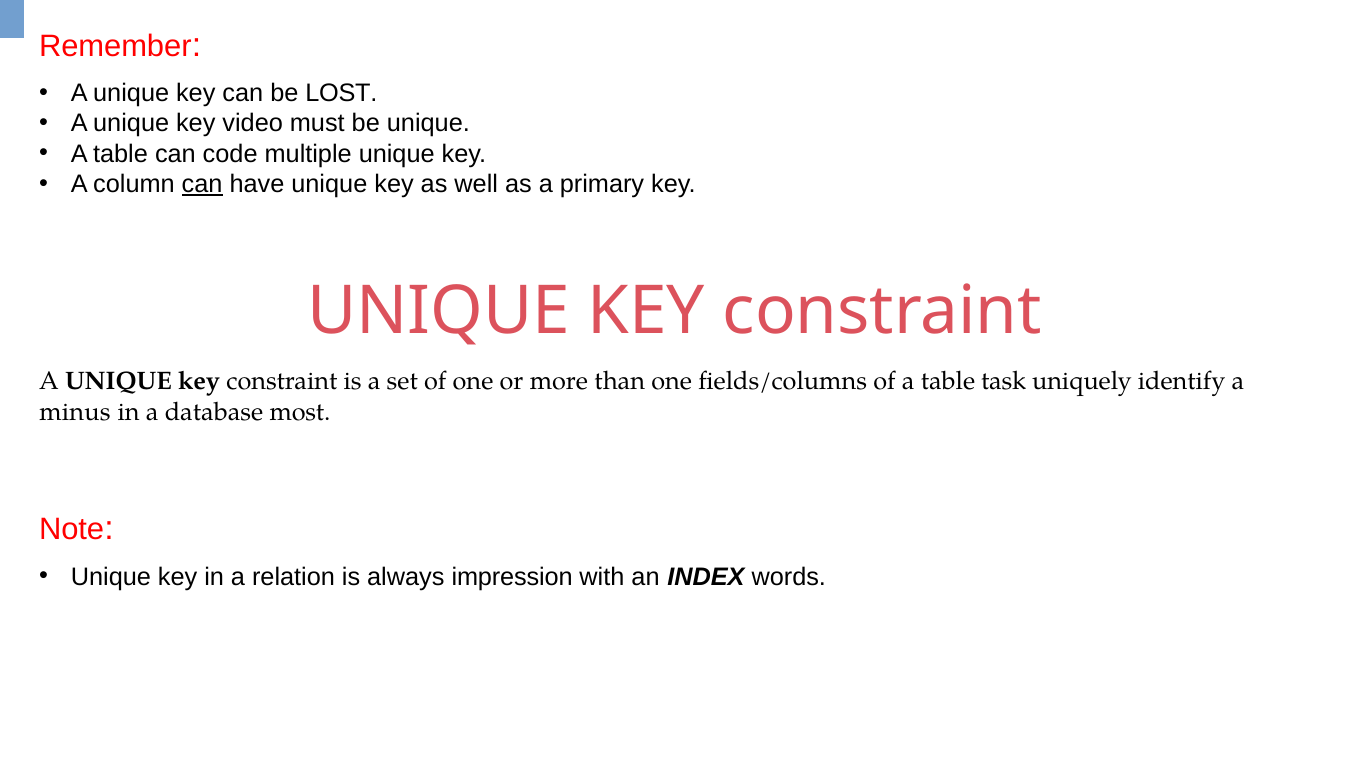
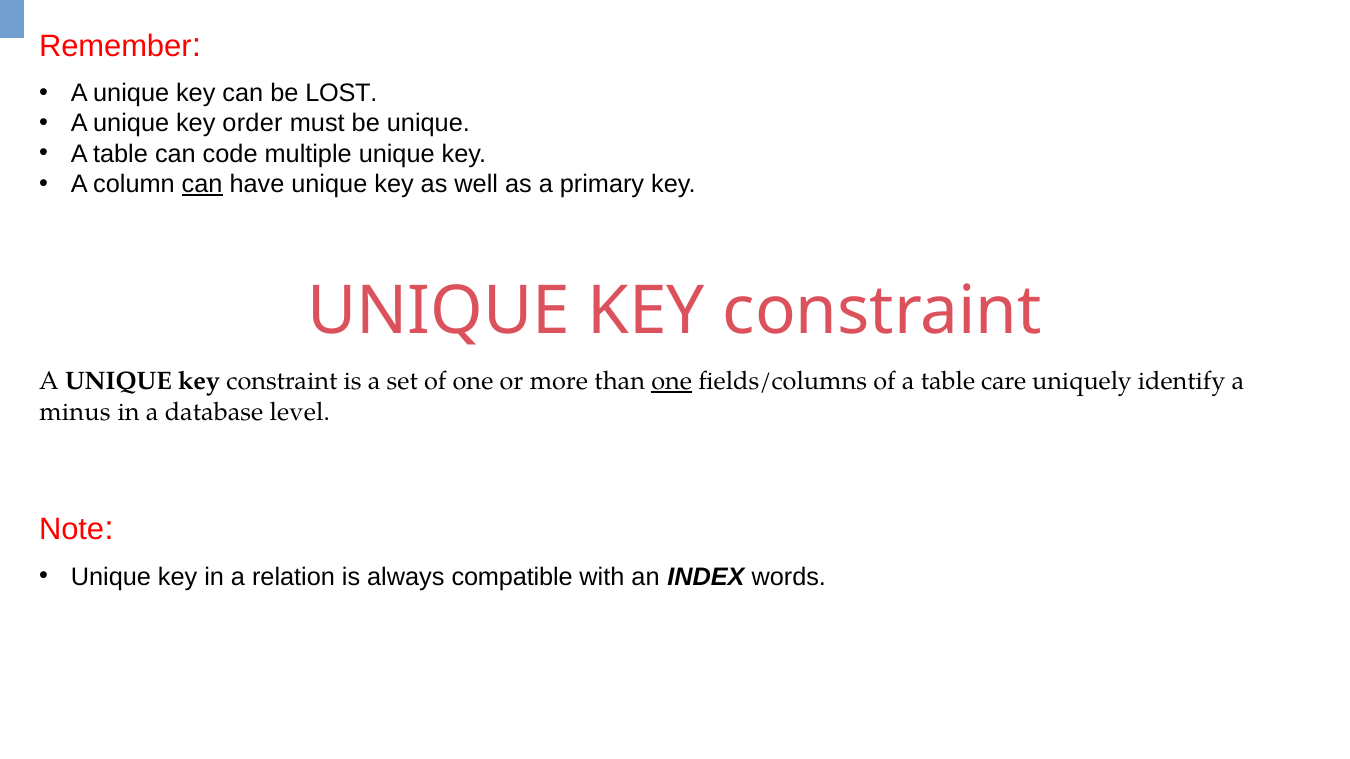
video: video -> order
one at (672, 382) underline: none -> present
task: task -> care
most: most -> level
impression: impression -> compatible
